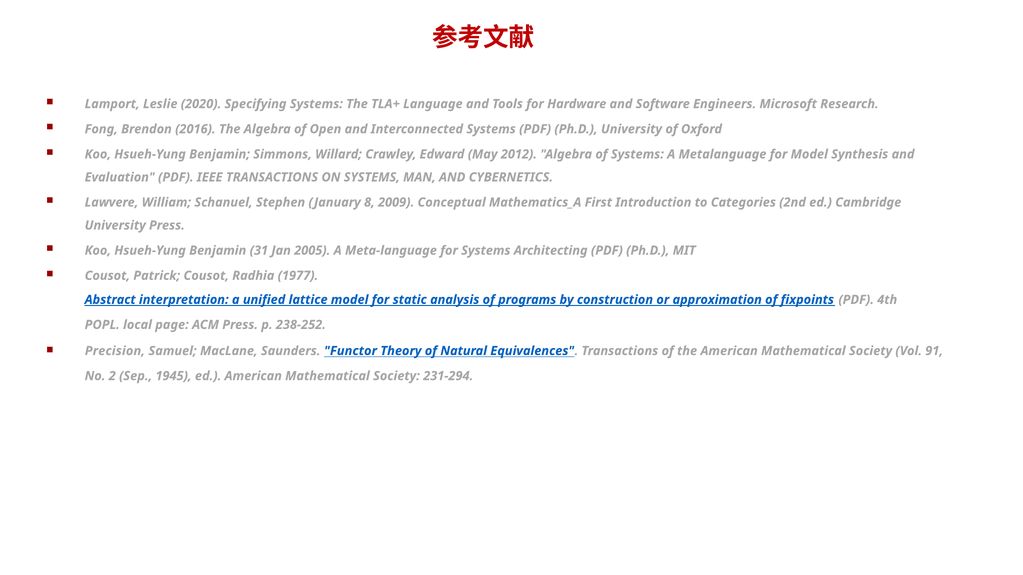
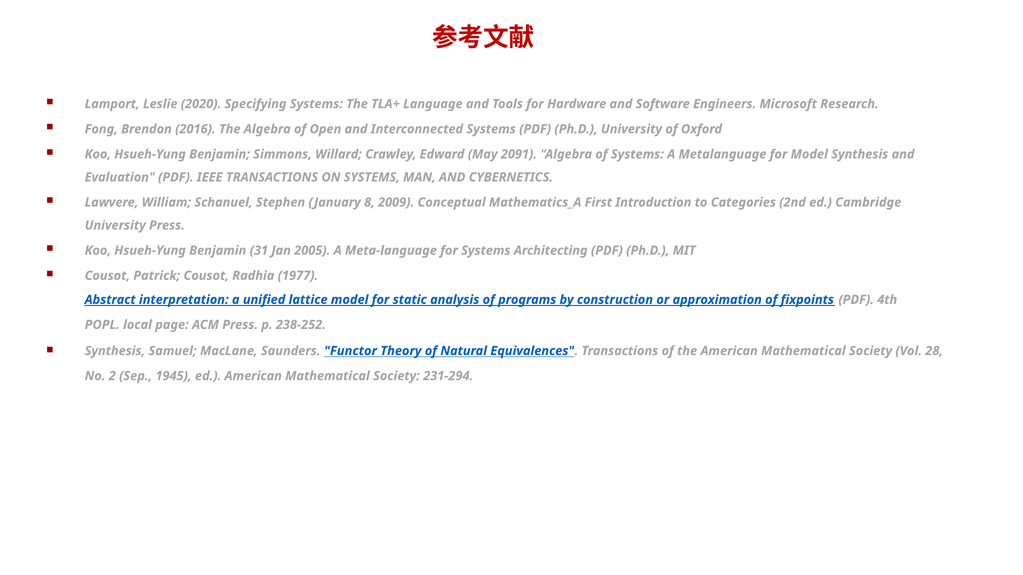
2012: 2012 -> 2091
Precision at (115, 351): Precision -> Synthesis
91: 91 -> 28
